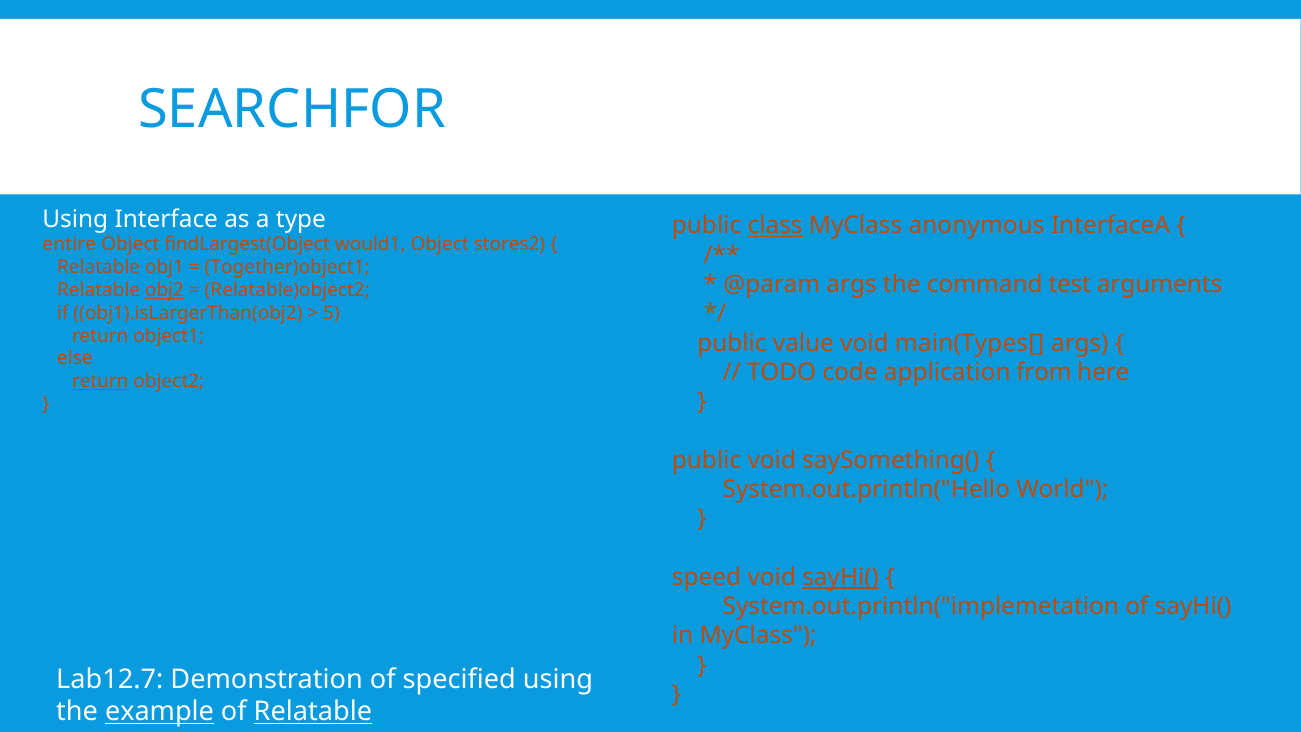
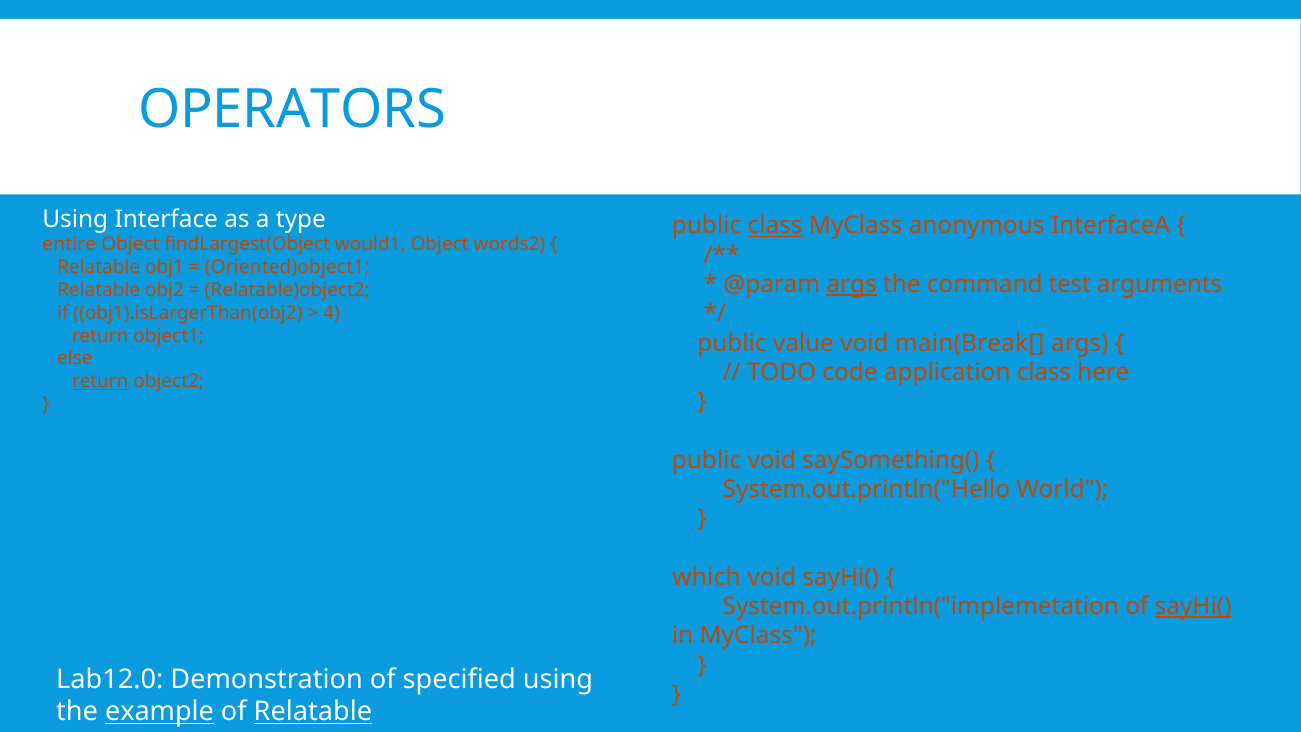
SEARCHFOR: SEARCHFOR -> OPERATORS
stores2: stores2 -> words2
Together)object1: Together)object1 -> Oriented)object1
args at (852, 284) underline: none -> present
obj2 underline: present -> none
5: 5 -> 4
main(Types[: main(Types[ -> main(Break[
application from: from -> class
speed: speed -> which
sayHi( at (841, 577) underline: present -> none
sayHi( at (1193, 606) underline: none -> present
Lab12.7: Lab12.7 -> Lab12.0
